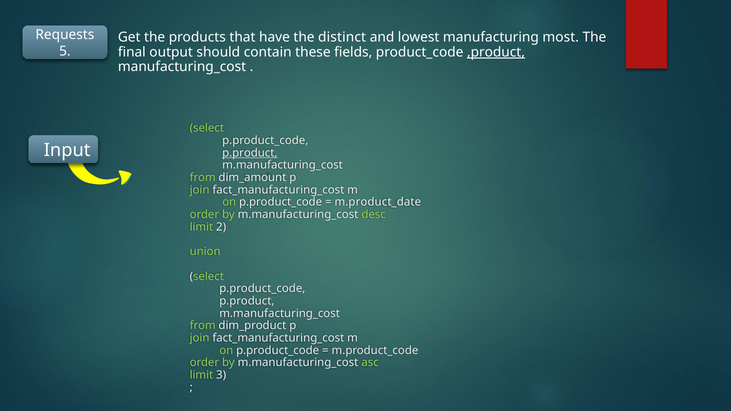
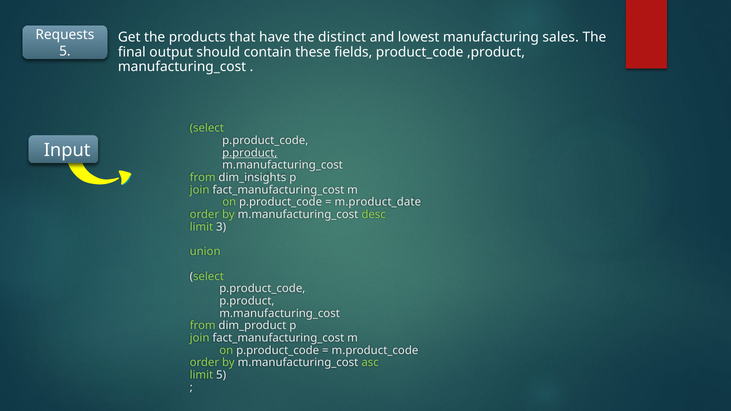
most: most -> sales
,product underline: present -> none
dim_amount: dim_amount -> dim_insights
2: 2 -> 3
limit 3: 3 -> 5
